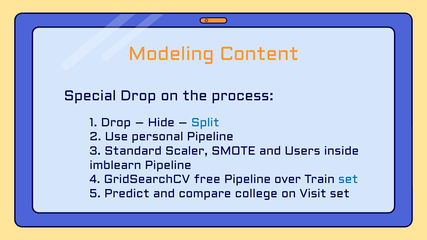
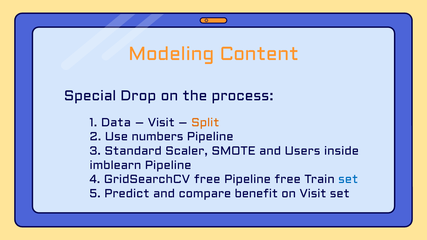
1 Drop: Drop -> Data
Hide at (161, 123): Hide -> Visit
Split colour: blue -> orange
personal: personal -> numbers
Pipeline over: over -> free
college: college -> benefit
